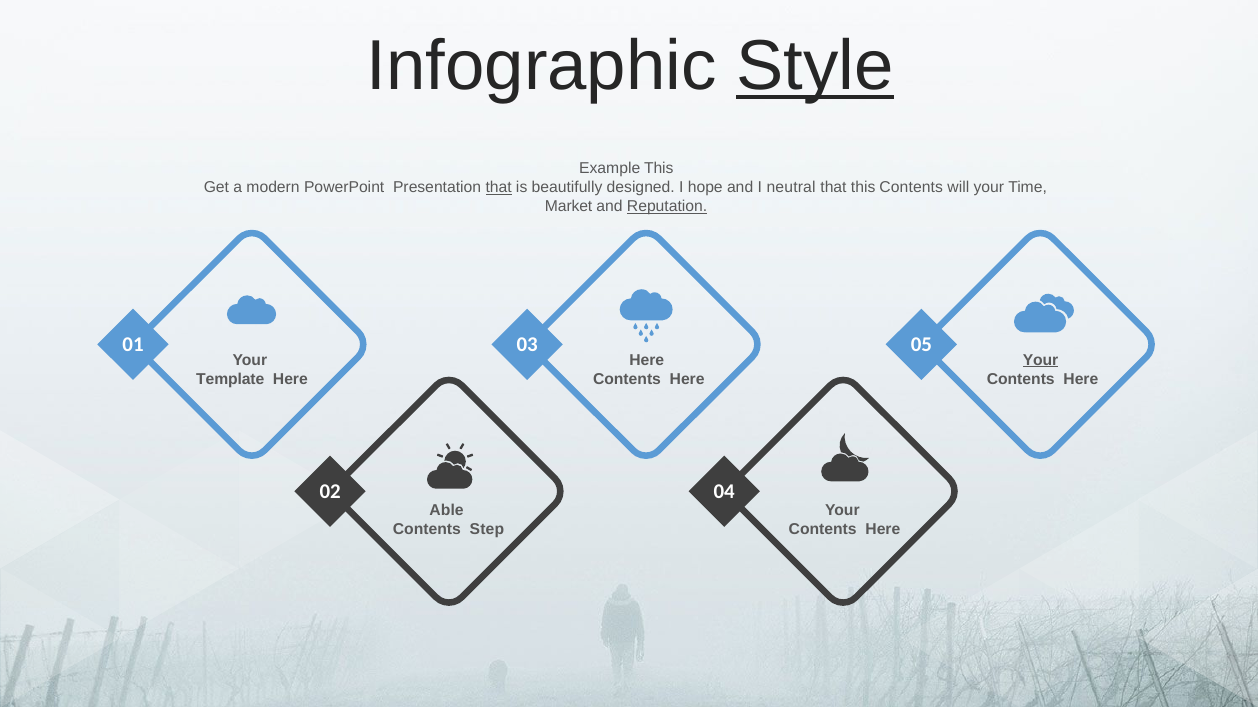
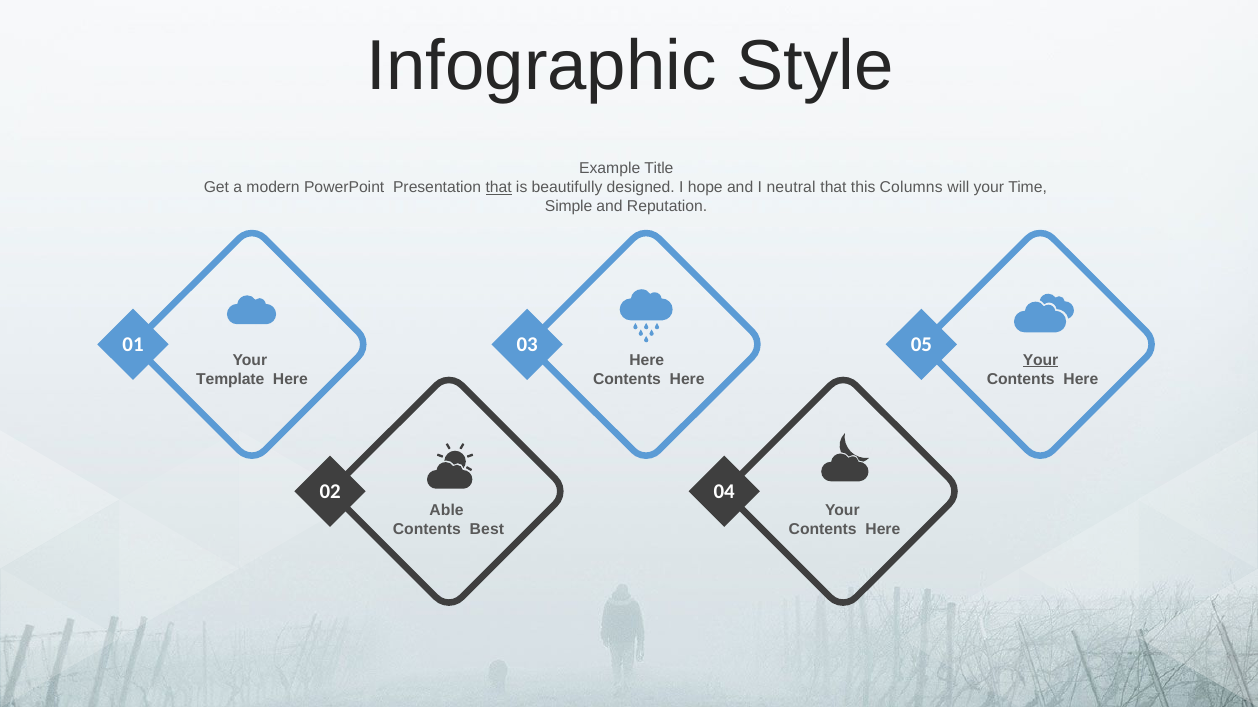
Style underline: present -> none
Example This: This -> Title
this Contents: Contents -> Columns
Market: Market -> Simple
Reputation underline: present -> none
Step: Step -> Best
